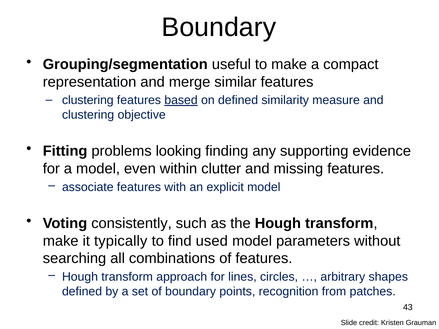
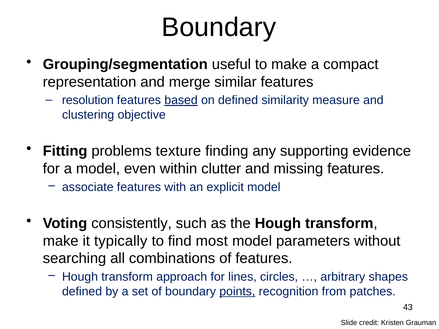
clustering at (88, 100): clustering -> resolution
looking: looking -> texture
used: used -> most
points underline: none -> present
